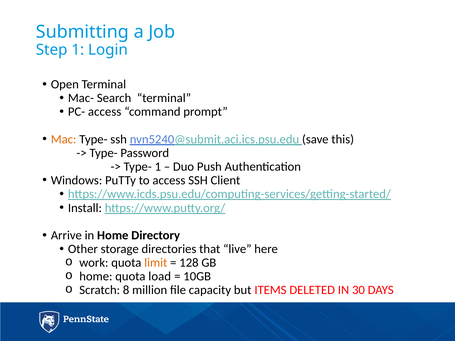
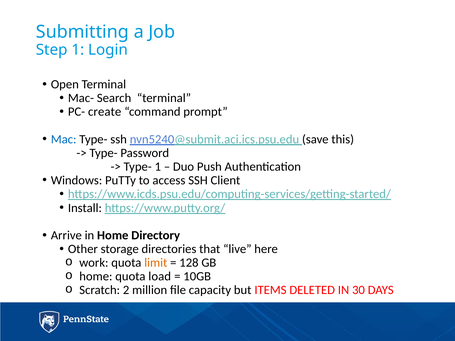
PC- access: access -> create
Mac colour: orange -> blue
8: 8 -> 2
